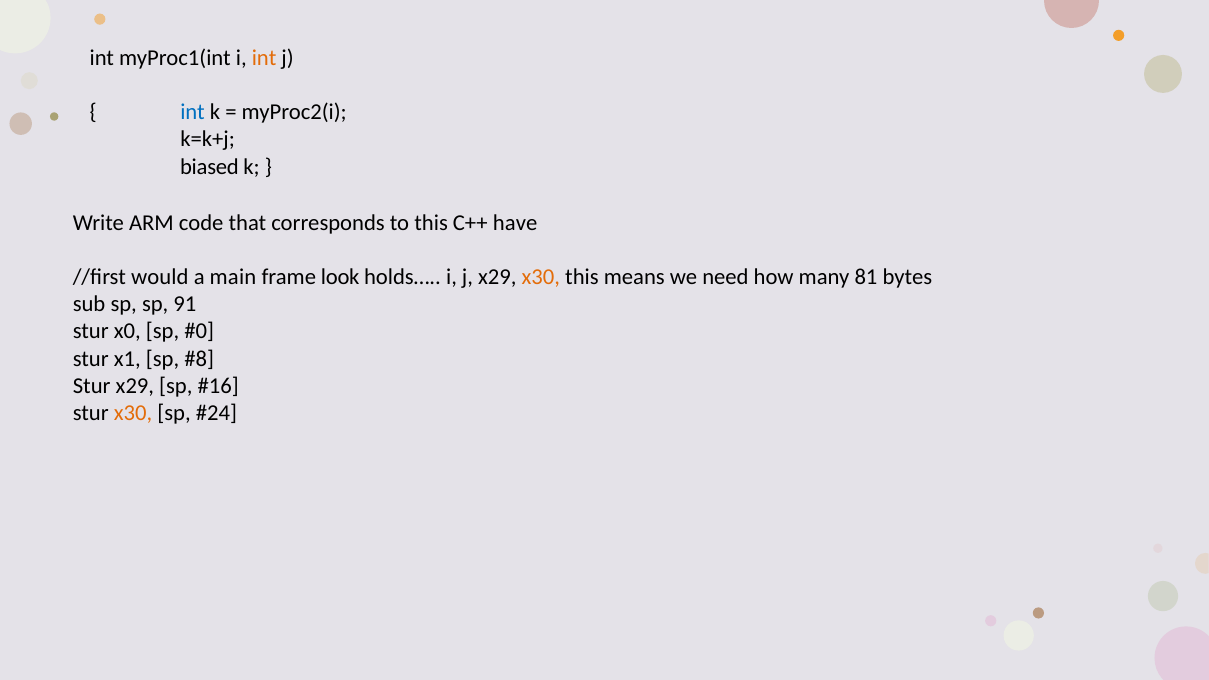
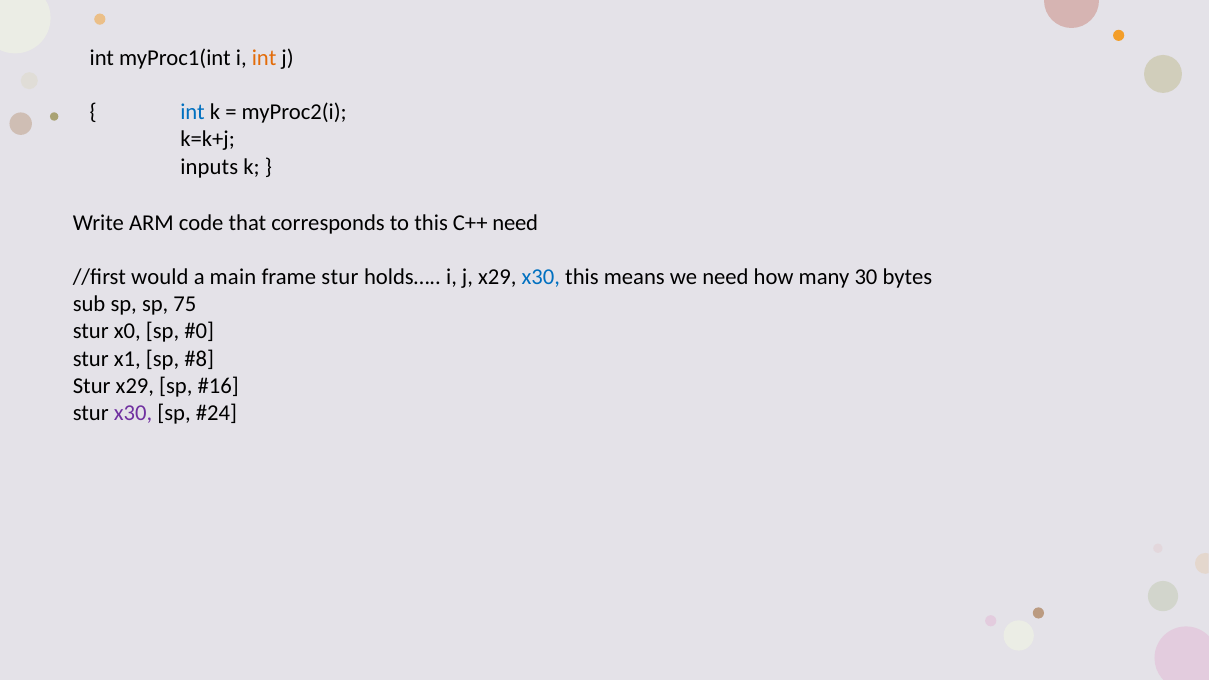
biased: biased -> inputs
C++ have: have -> need
frame look: look -> stur
x30 at (541, 277) colour: orange -> blue
81: 81 -> 30
91: 91 -> 75
x30 at (133, 413) colour: orange -> purple
